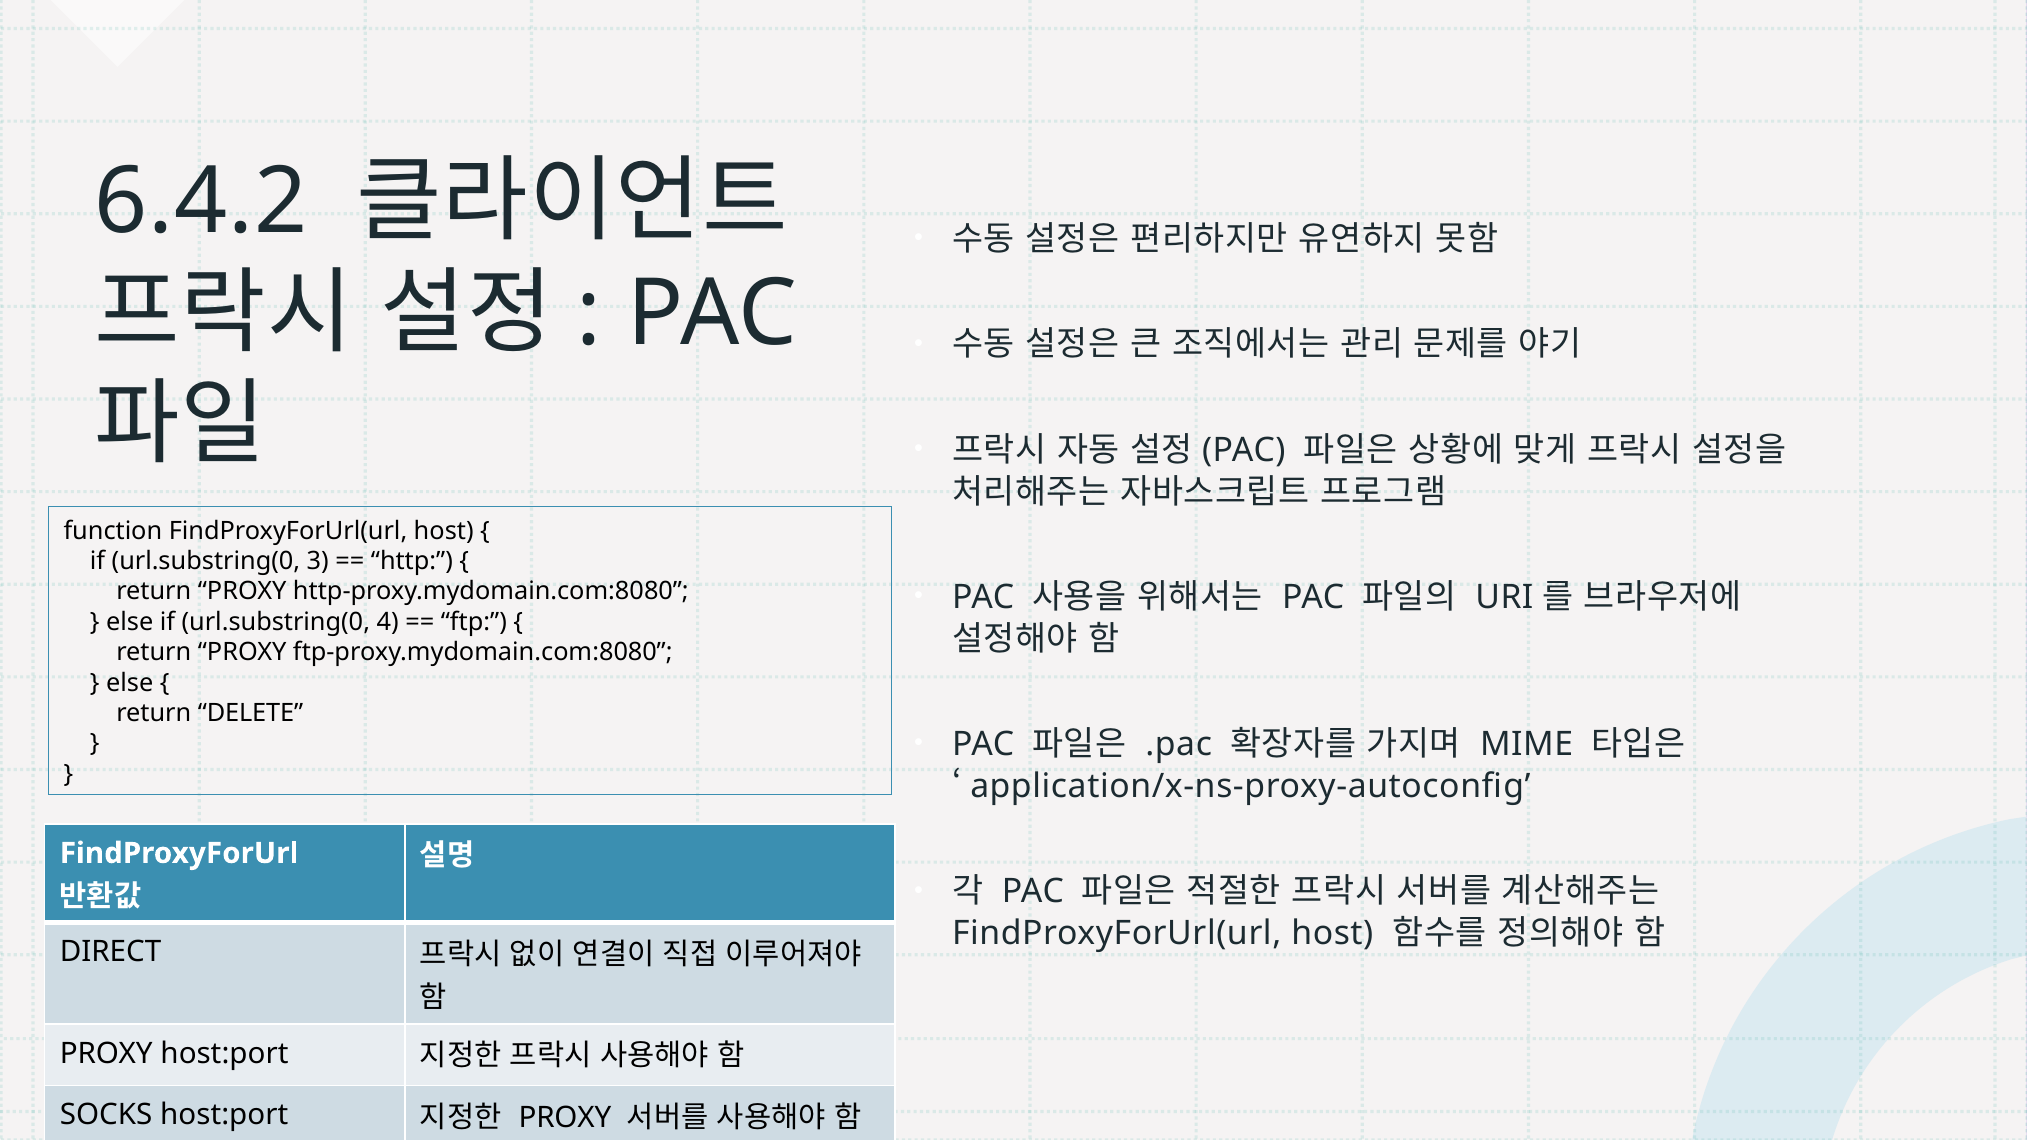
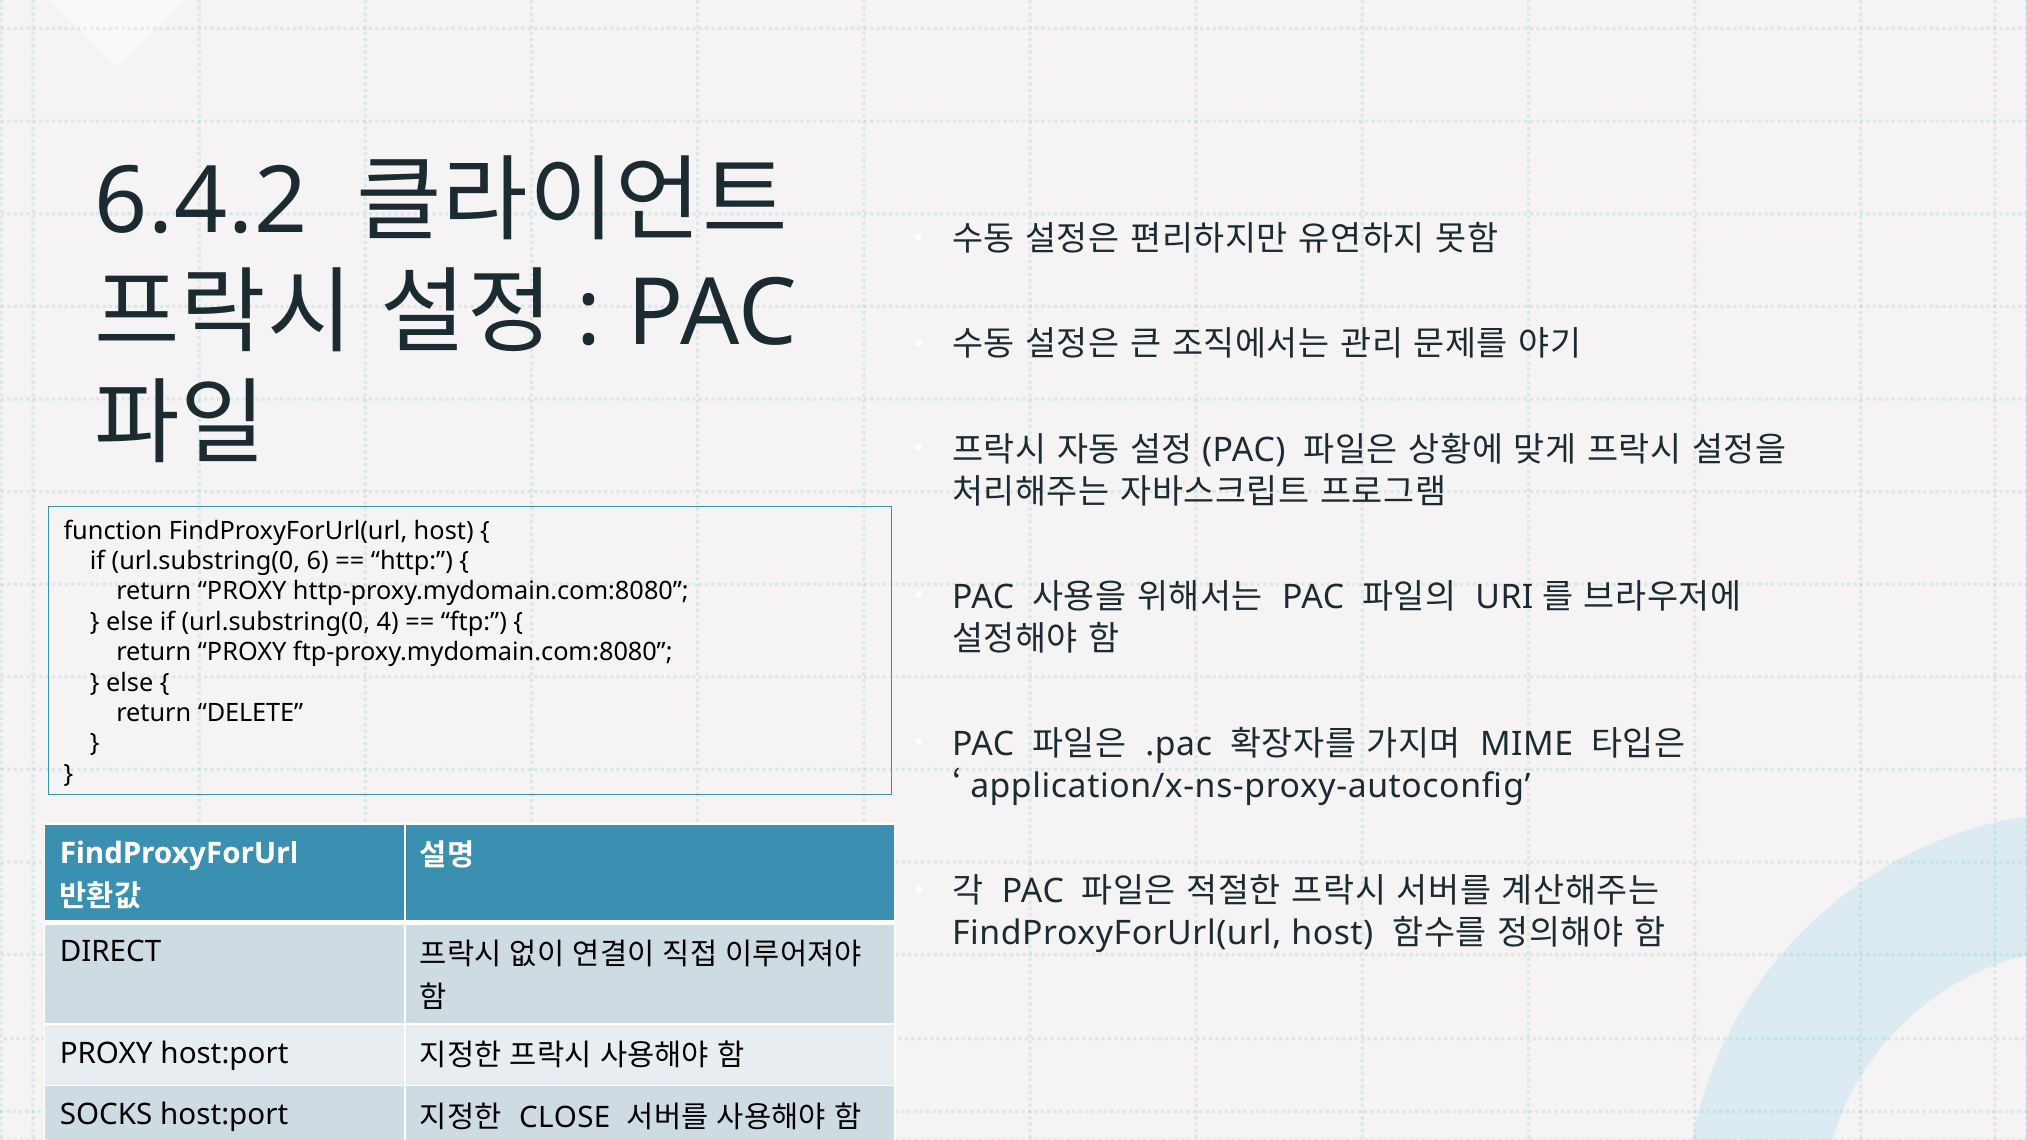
3: 3 -> 6
PROXY at (565, 1118): PROXY -> CLOSE
